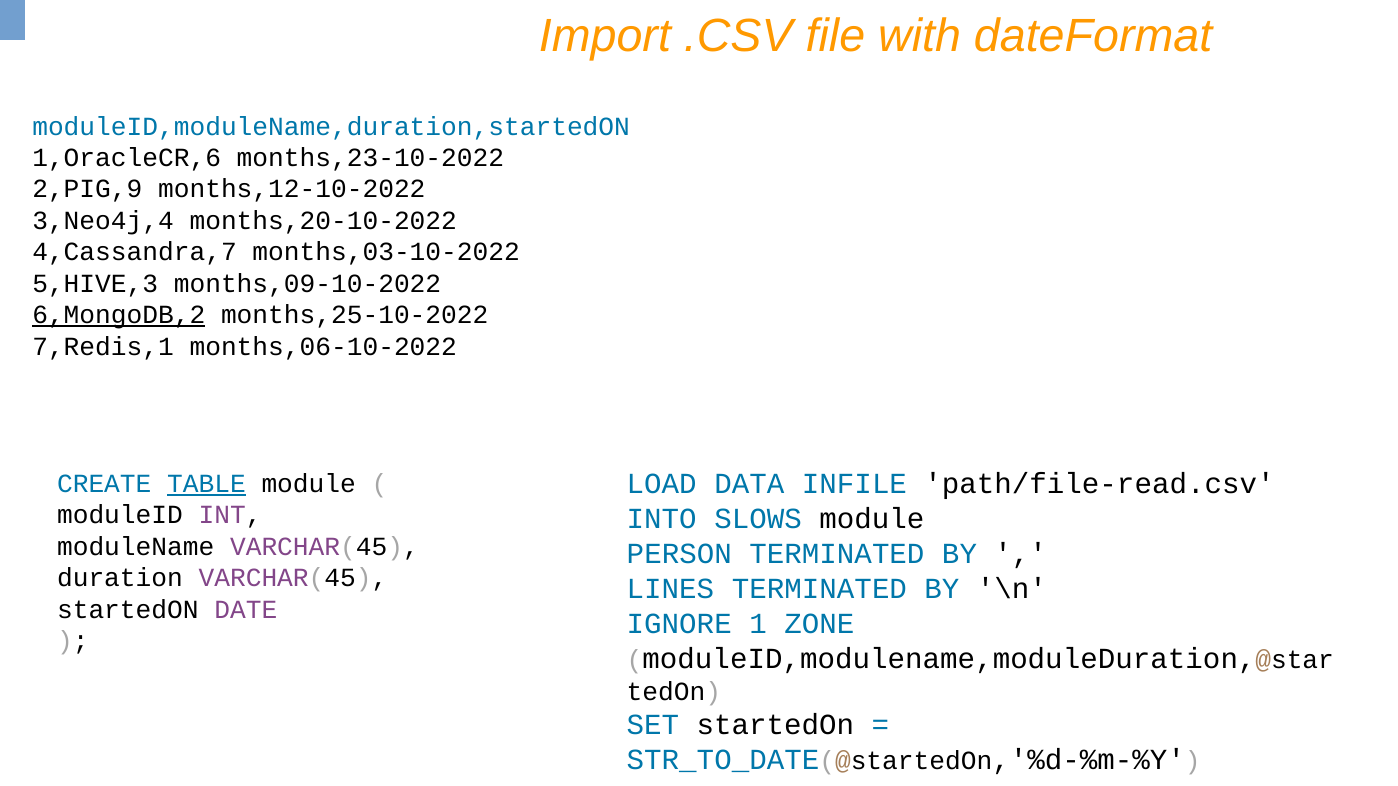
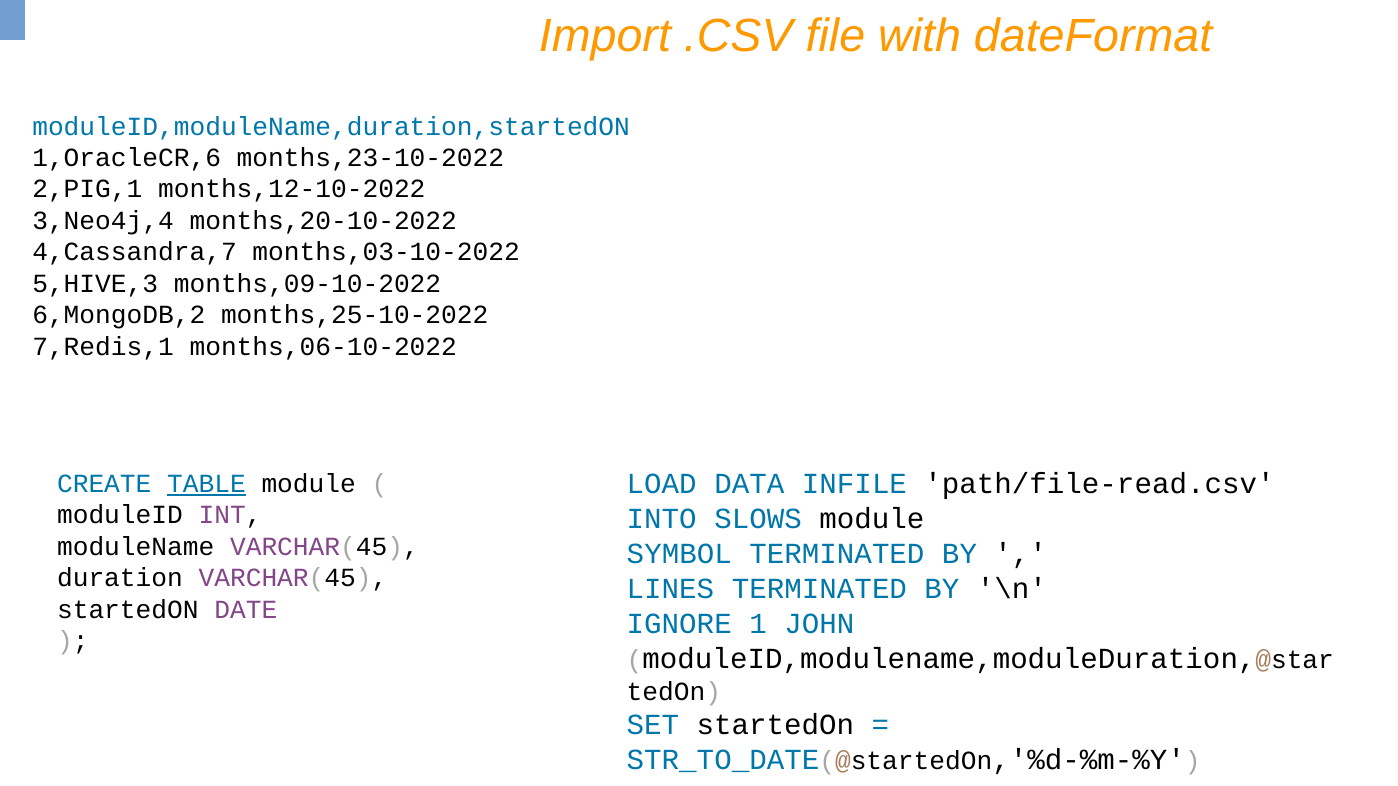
2,PIG,9: 2,PIG,9 -> 2,PIG,1
6,MongoDB,2 underline: present -> none
PERSON: PERSON -> SYMBOL
ZONE: ZONE -> JOHN
